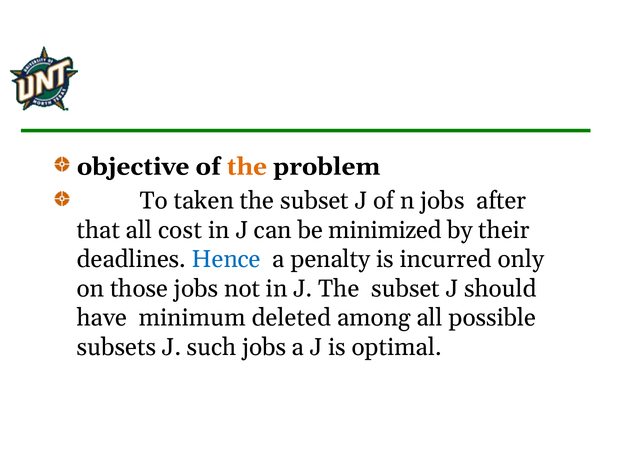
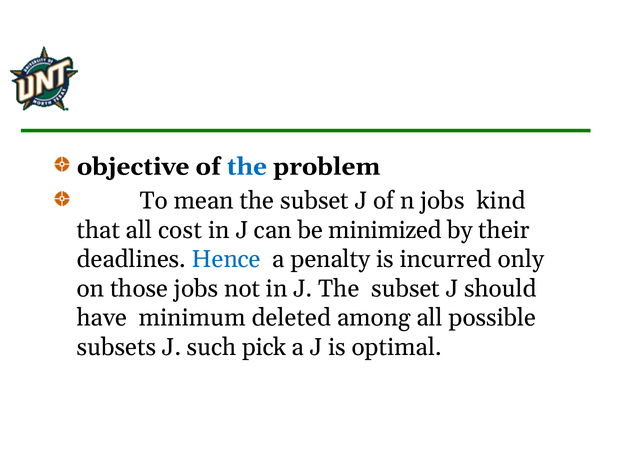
the at (247, 167) colour: orange -> blue
taken: taken -> mean
after: after -> kind
such jobs: jobs -> pick
